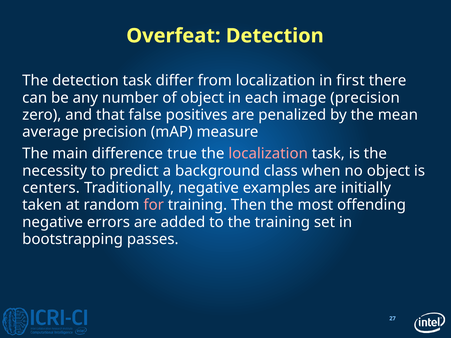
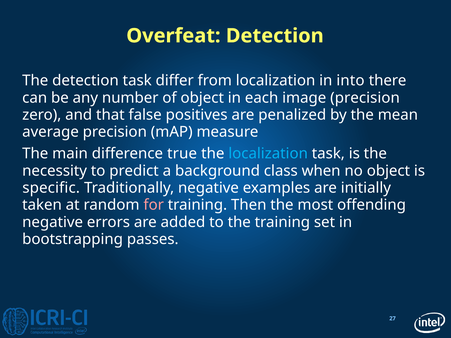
first: first -> into
localization at (268, 154) colour: pink -> light blue
centers: centers -> specific
